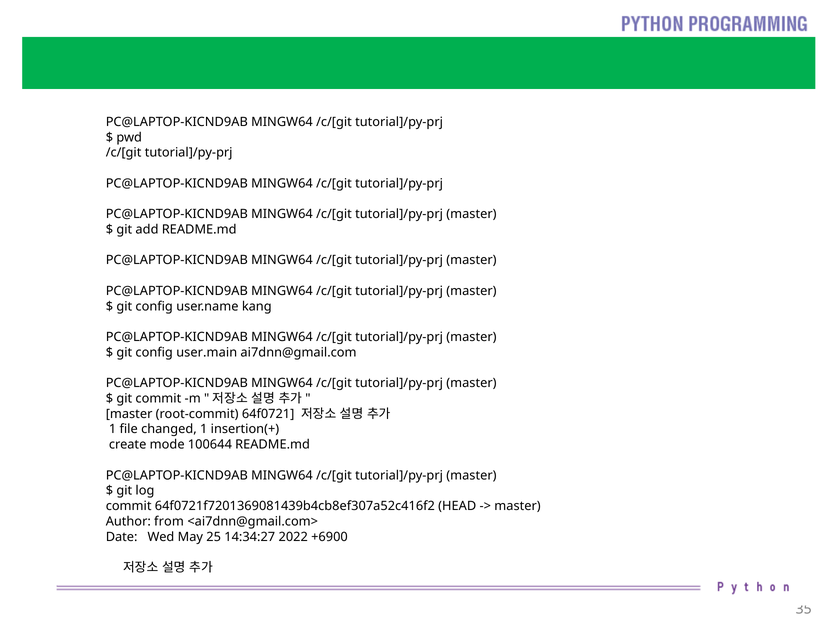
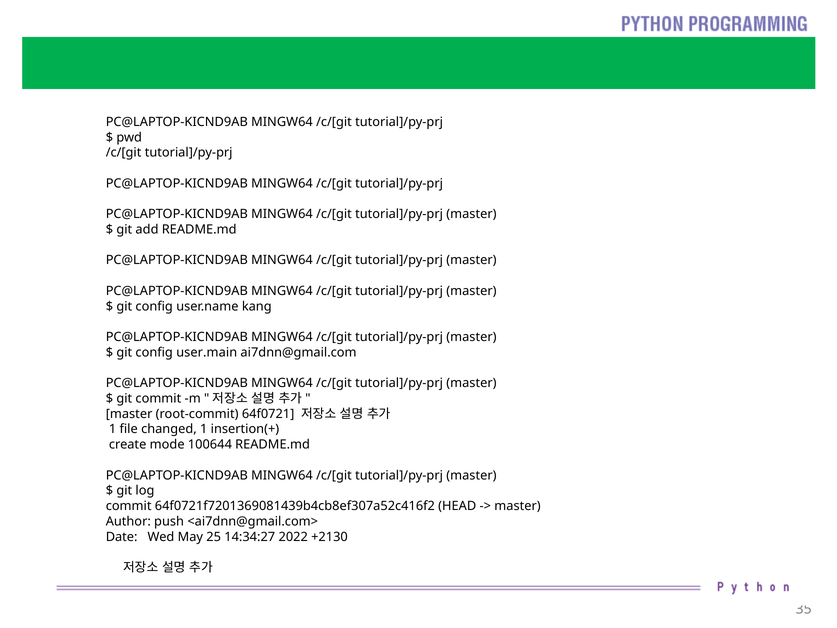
from: from -> push
+6900: +6900 -> +2130
